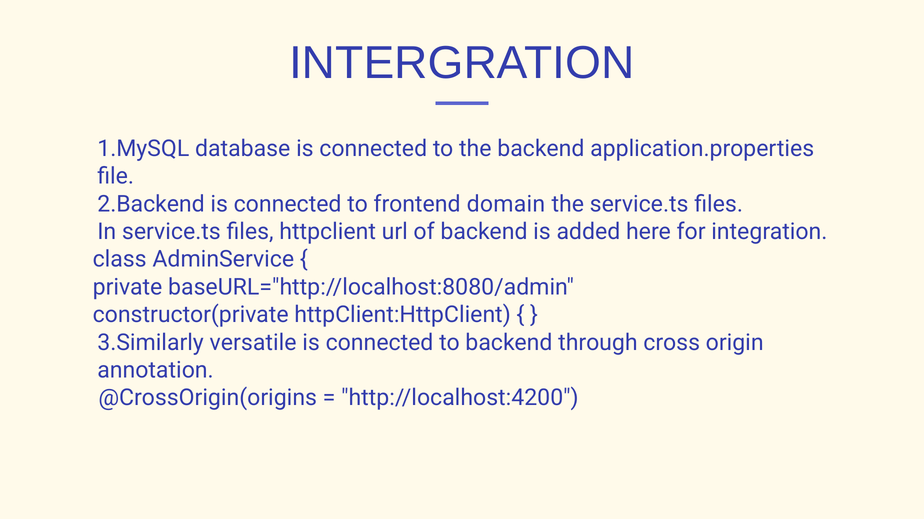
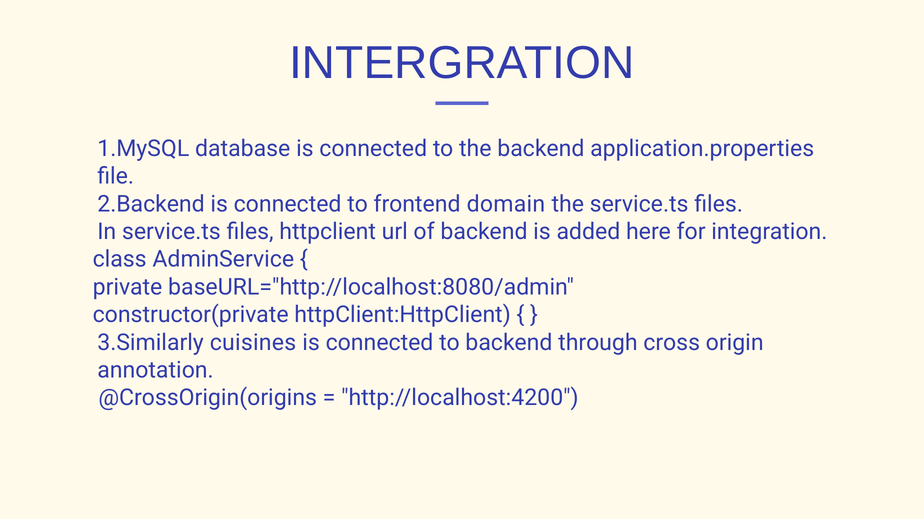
versatile: versatile -> cuisines
